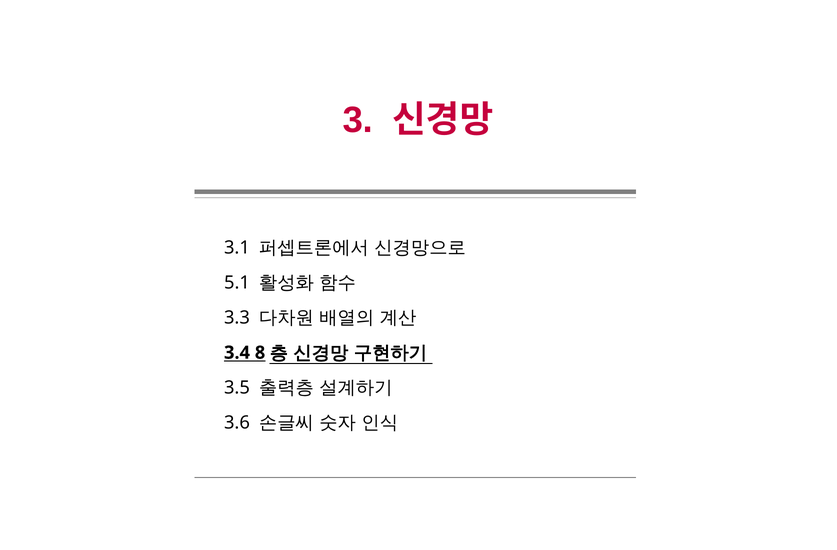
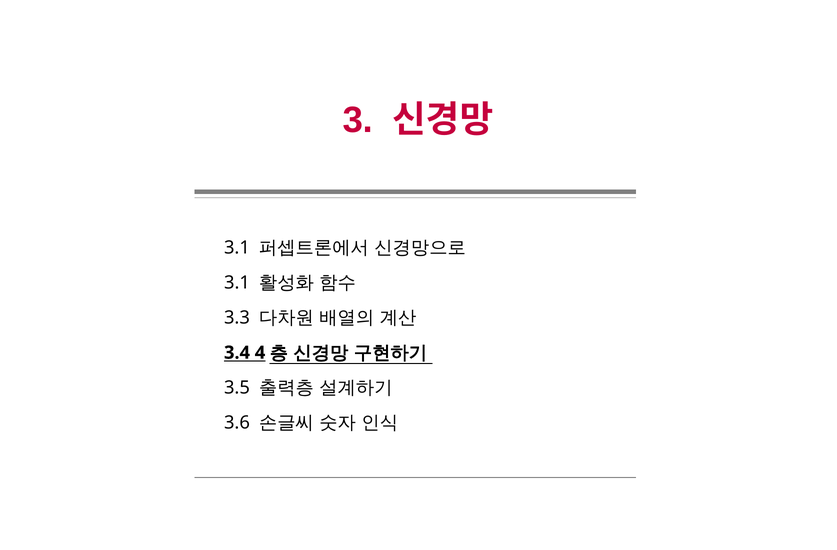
5.1 at (237, 282): 5.1 -> 3.1
8: 8 -> 4
